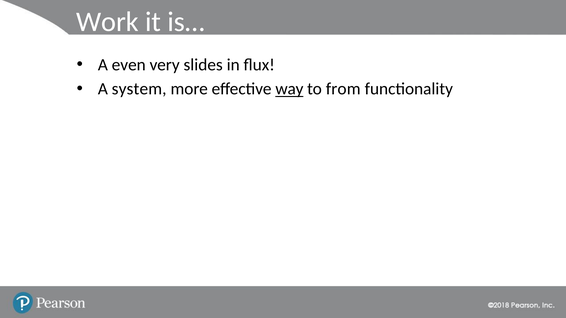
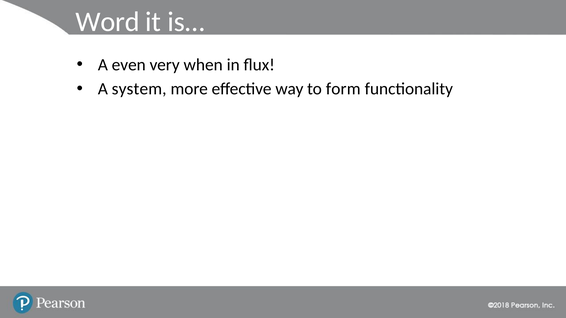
Work: Work -> Word
slides: slides -> when
way underline: present -> none
from: from -> form
